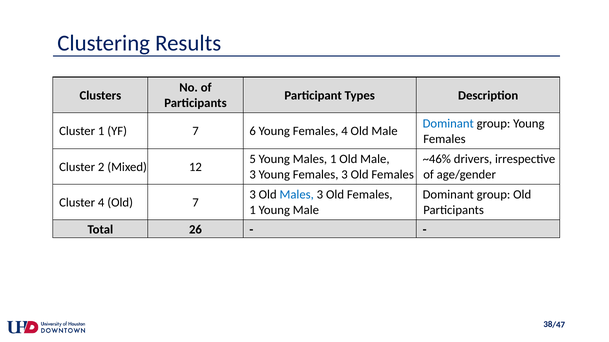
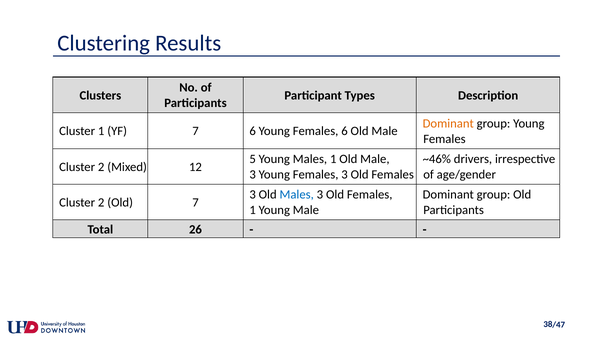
Dominant at (448, 124) colour: blue -> orange
Females 4: 4 -> 6
4 at (101, 203): 4 -> 2
